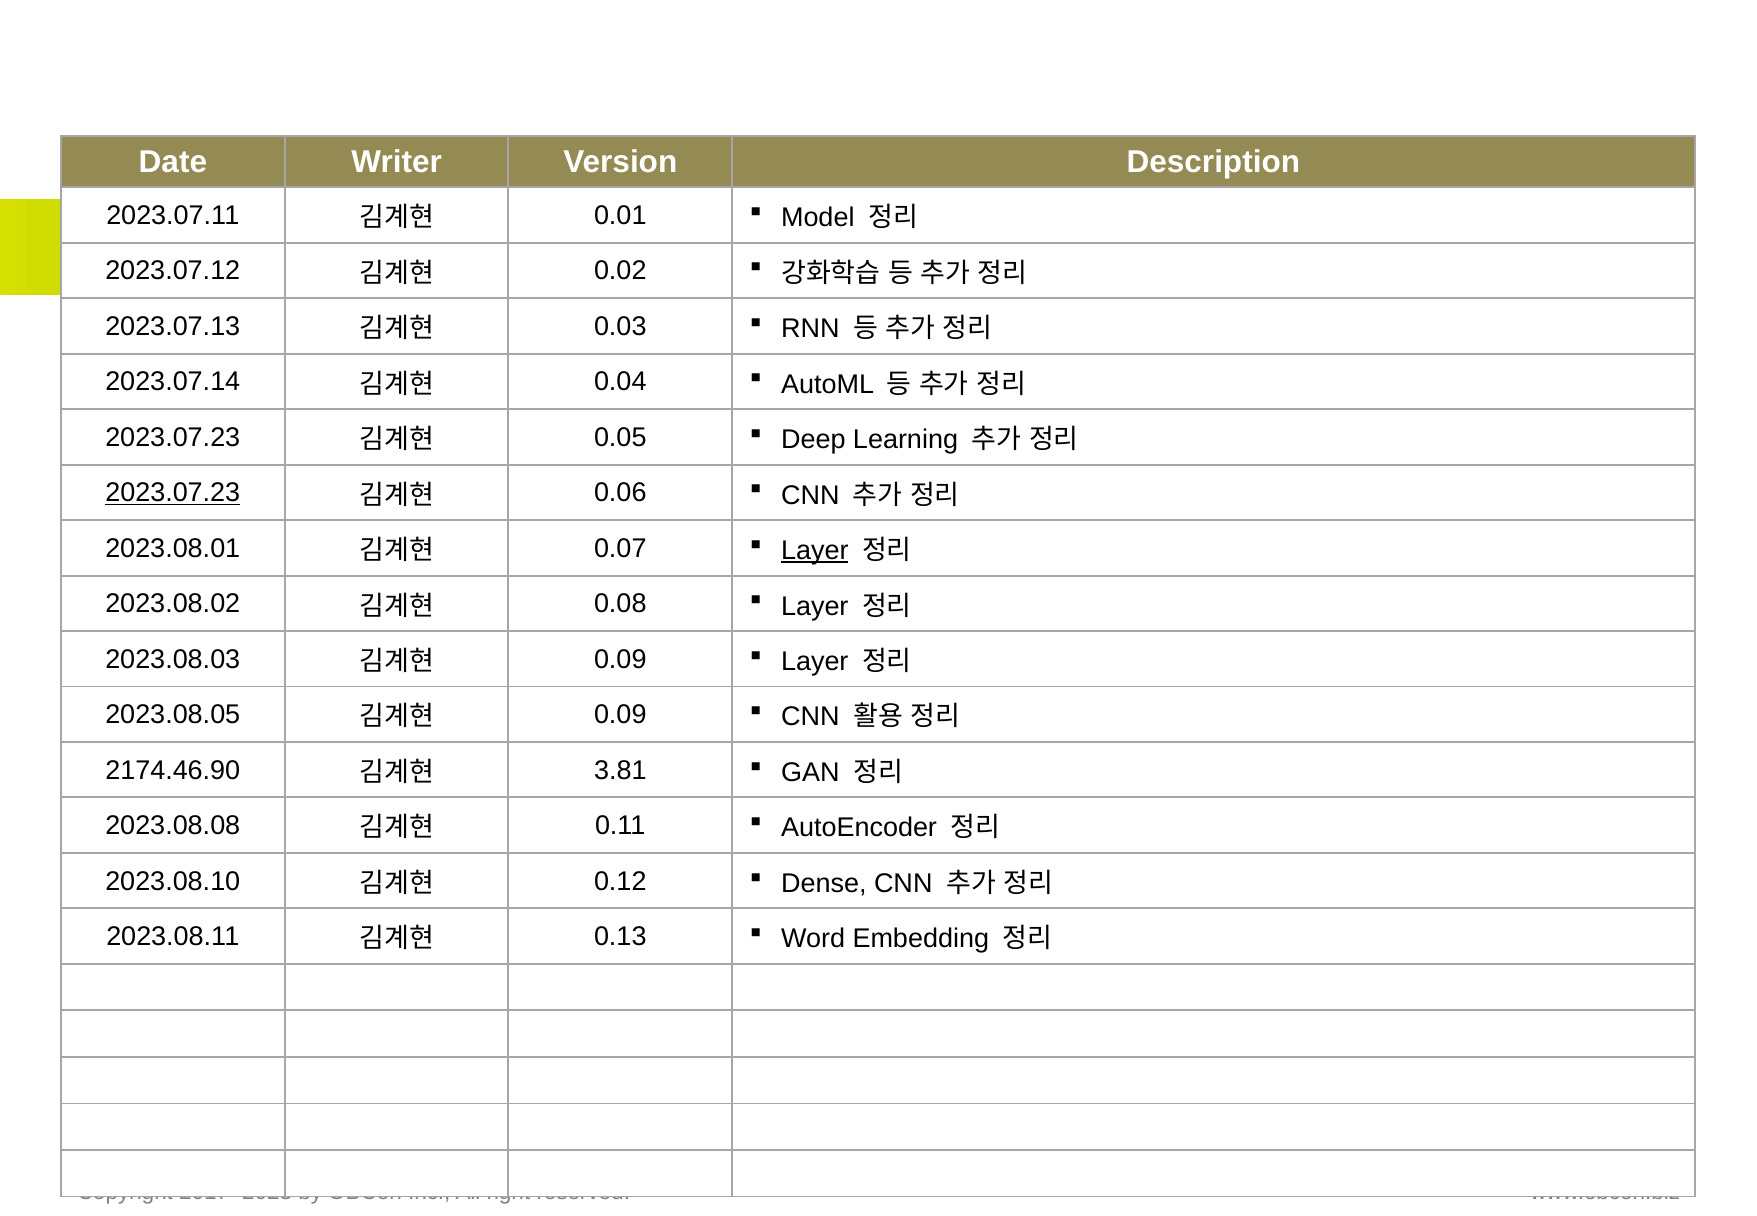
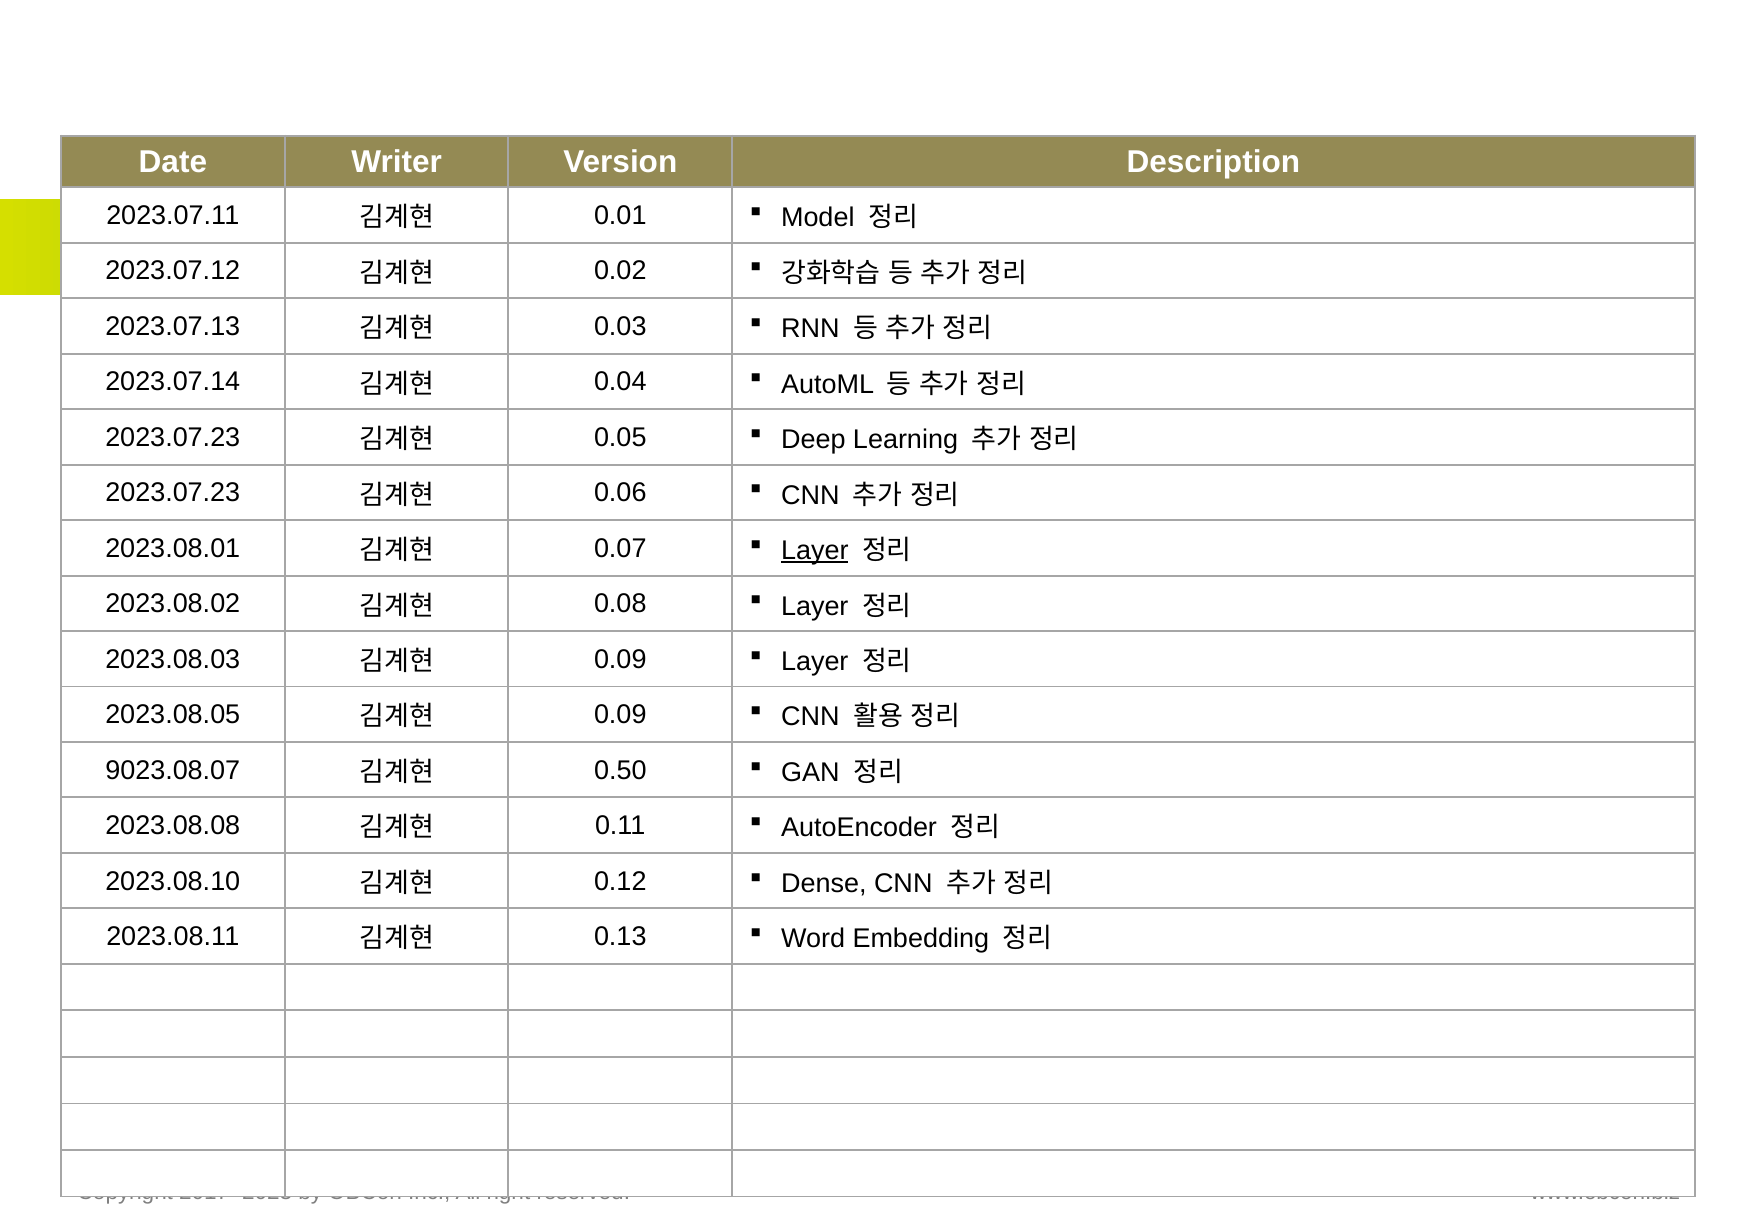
2023.07.23 at (173, 493) underline: present -> none
2174.46.90: 2174.46.90 -> 9023.08.07
3.81: 3.81 -> 0.50
